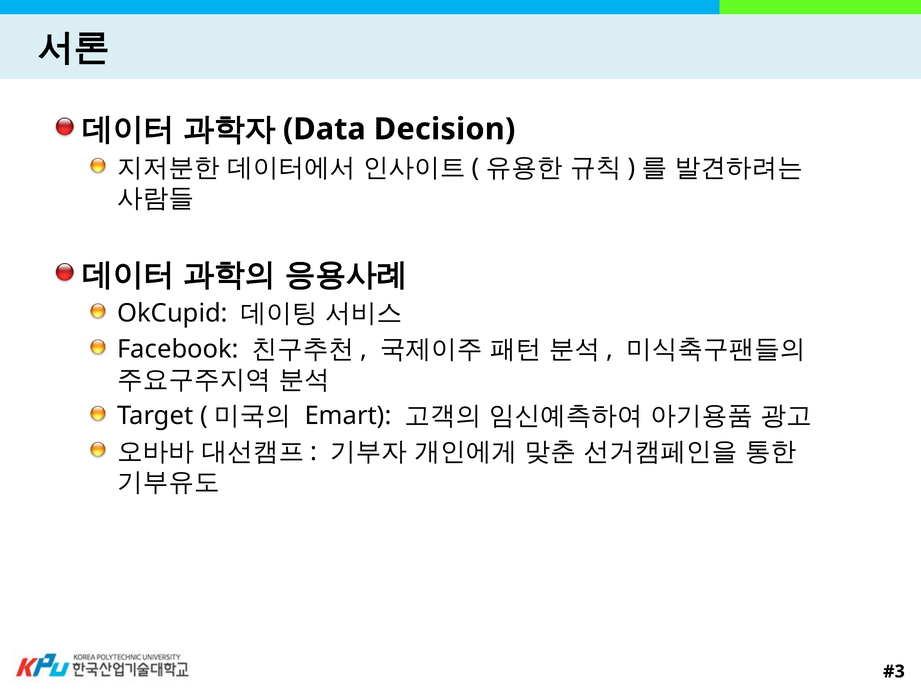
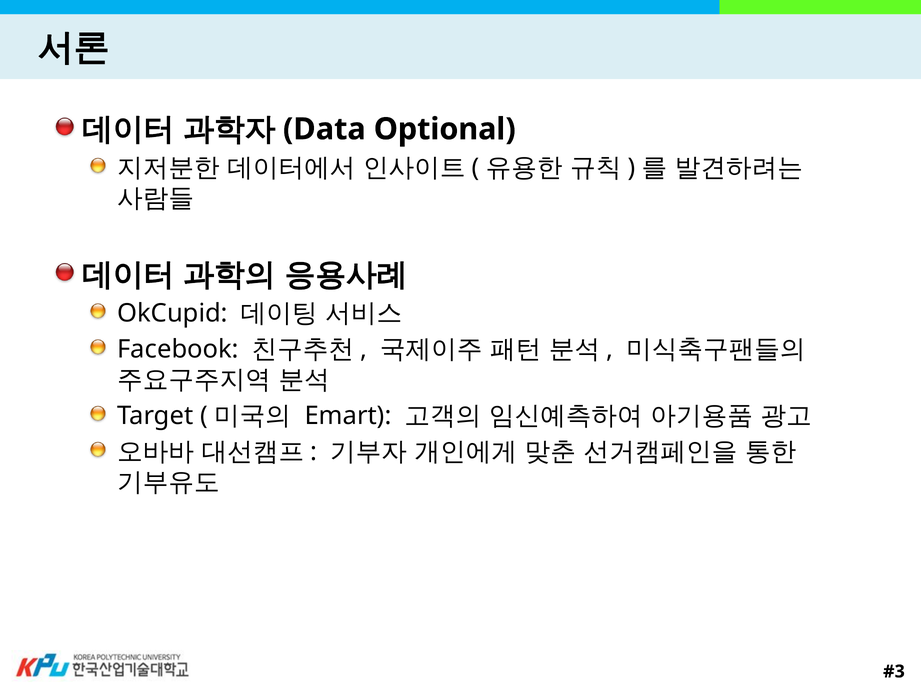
Decision: Decision -> Optional
